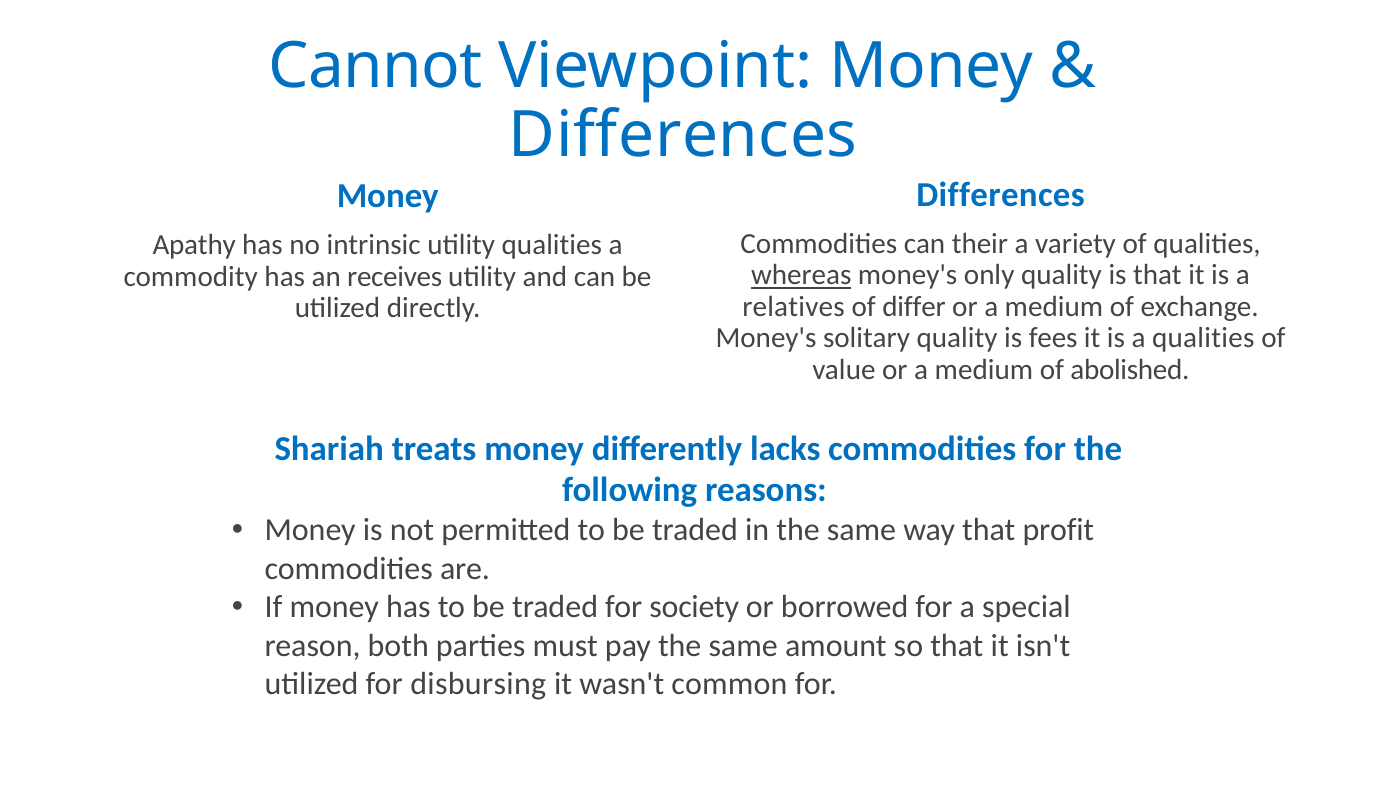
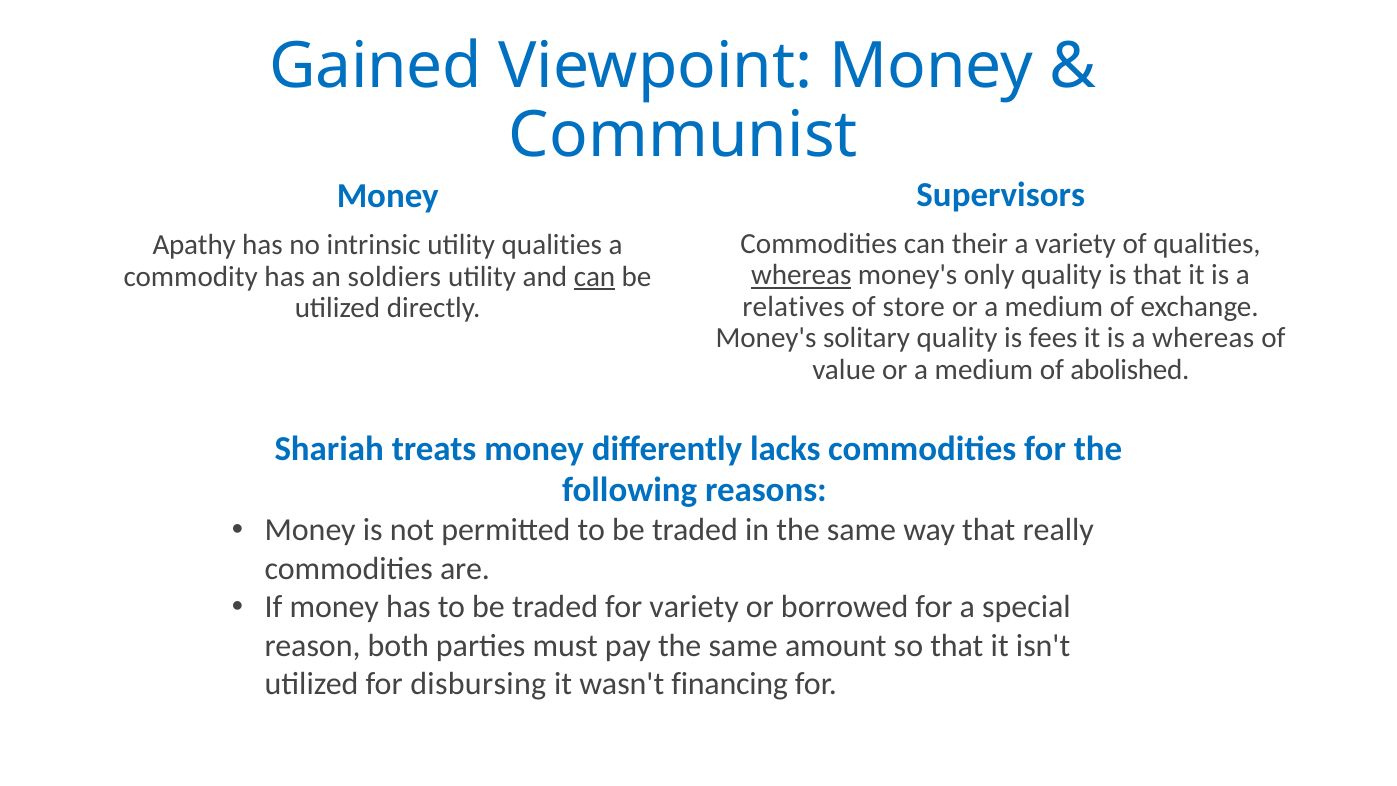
Cannot: Cannot -> Gained
Differences at (683, 135): Differences -> Communist
Differences at (1001, 194): Differences -> Supervisors
receives: receives -> soldiers
can at (594, 277) underline: none -> present
differ: differ -> store
a qualities: qualities -> whereas
profit: profit -> really
for society: society -> variety
common: common -> financing
